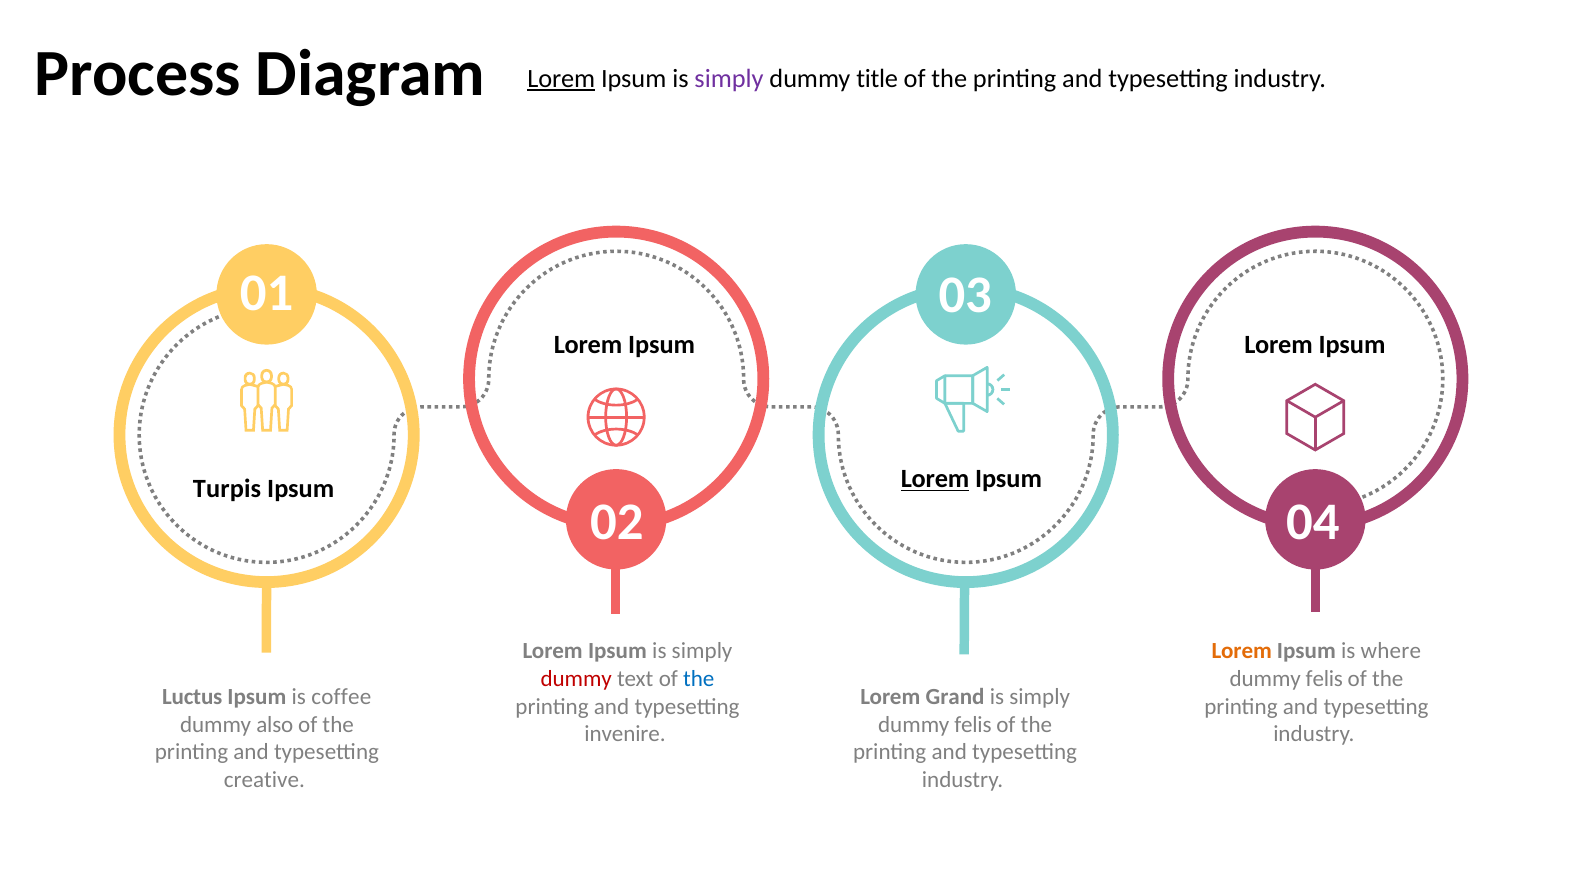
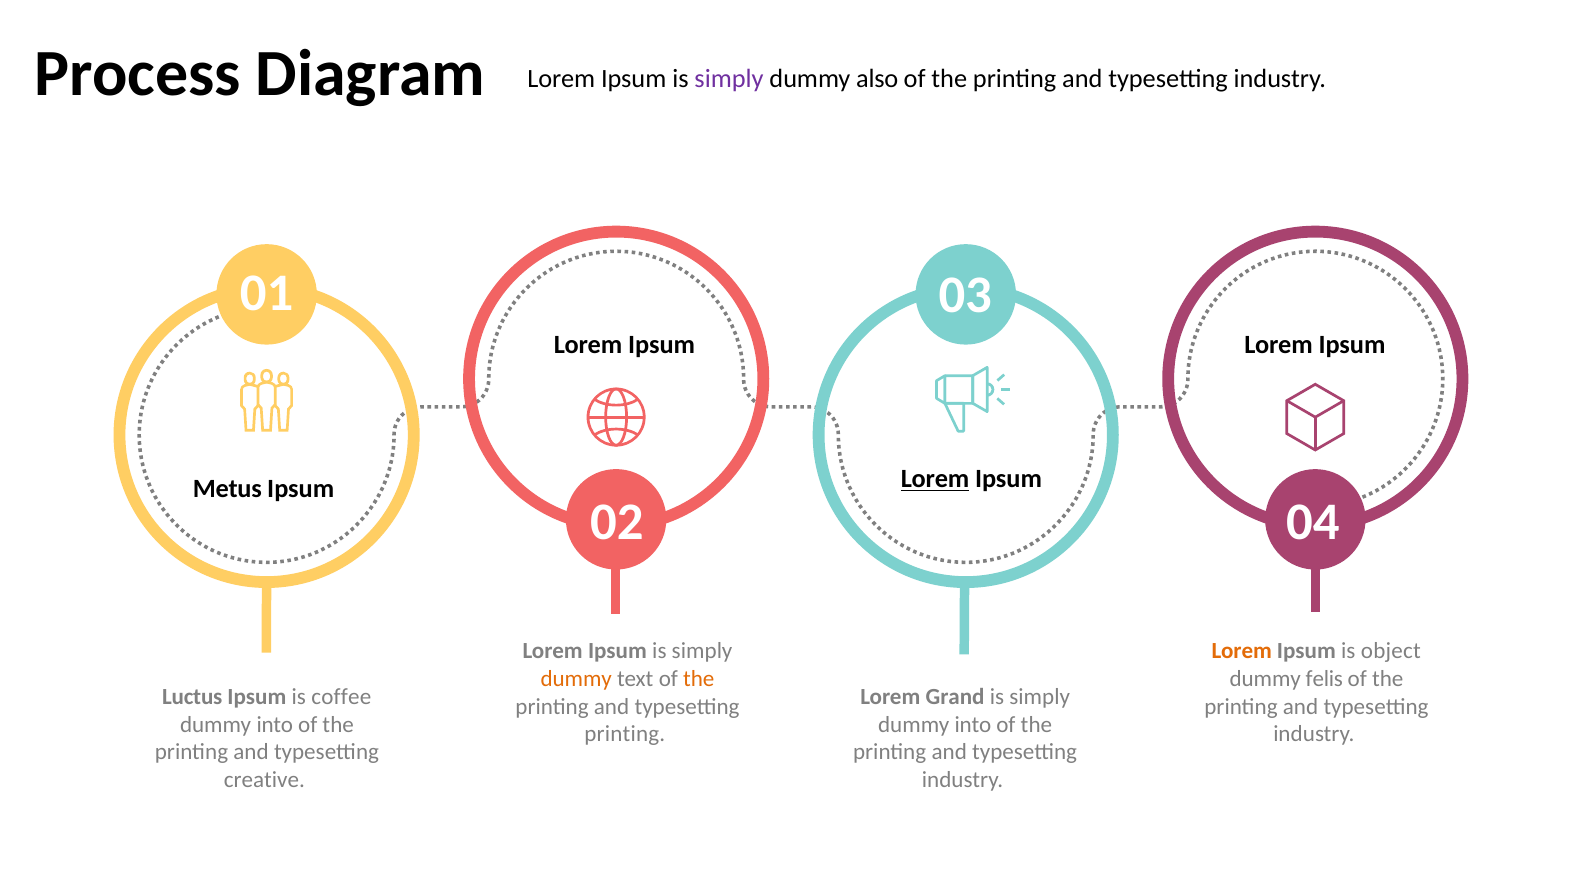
Lorem at (561, 79) underline: present -> none
title: title -> also
Turpis: Turpis -> Metus
where: where -> object
dummy at (576, 679) colour: red -> orange
the at (699, 679) colour: blue -> orange
also at (275, 725): also -> into
felis at (973, 725): felis -> into
invenire at (625, 734): invenire -> printing
